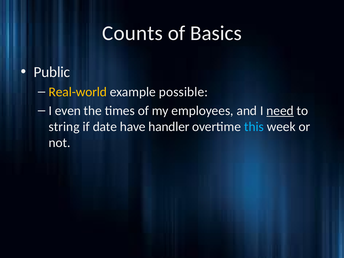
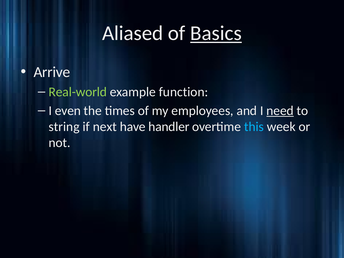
Counts: Counts -> Aliased
Basics underline: none -> present
Public: Public -> Arrive
Real-world colour: yellow -> light green
possible: possible -> function
date: date -> next
